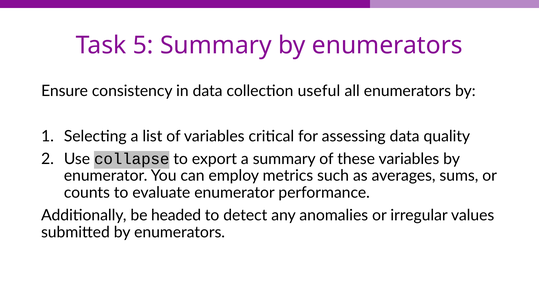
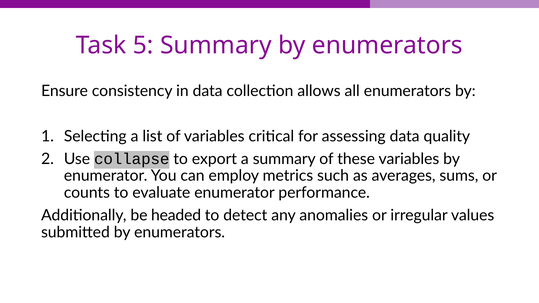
useful: useful -> allows
